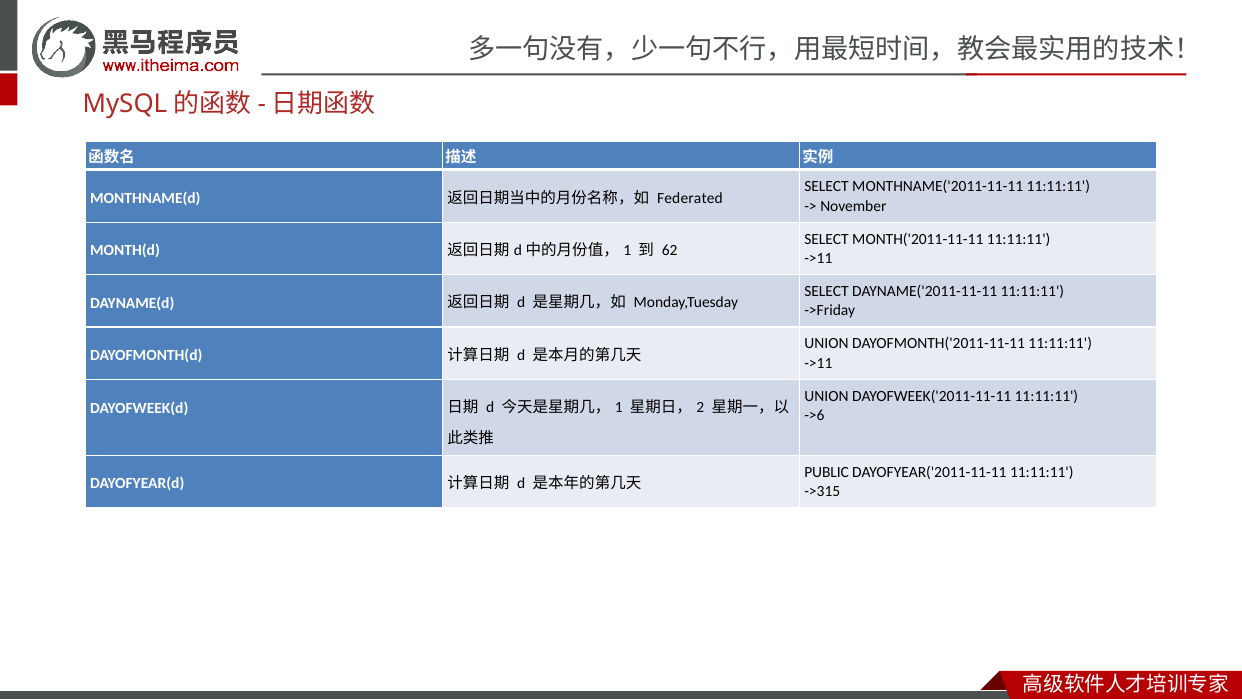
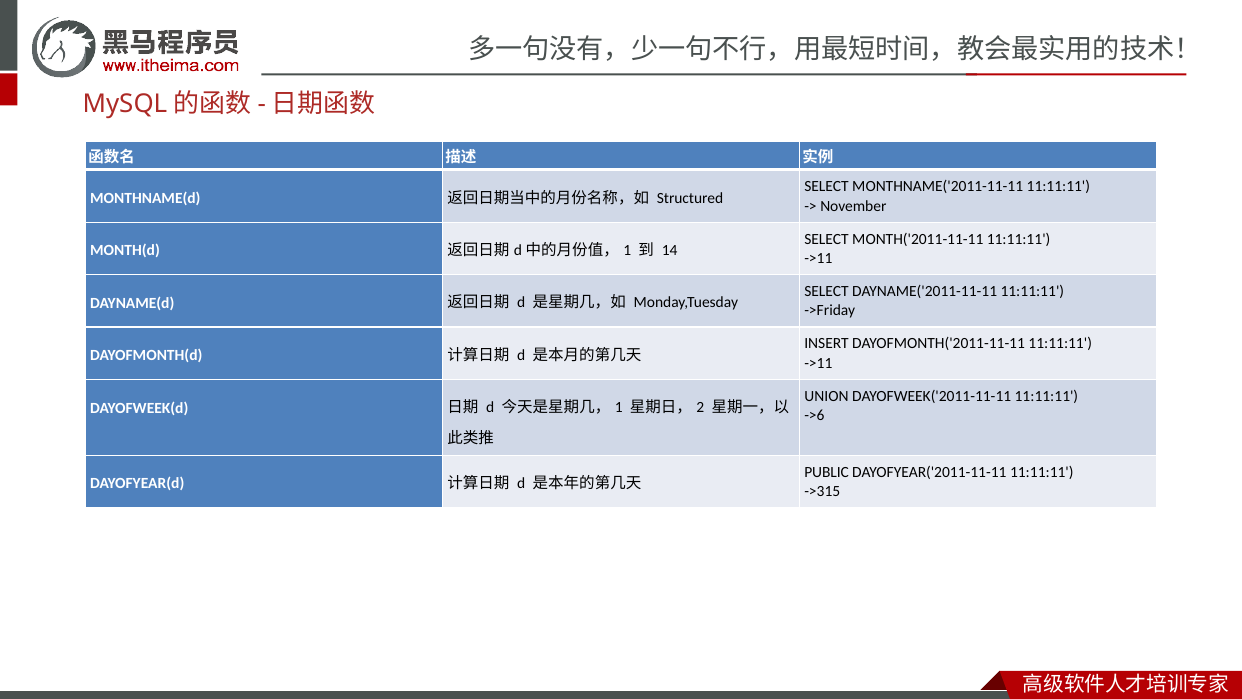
Federated: Federated -> Structured
62: 62 -> 14
UNION at (827, 344): UNION -> INSERT
